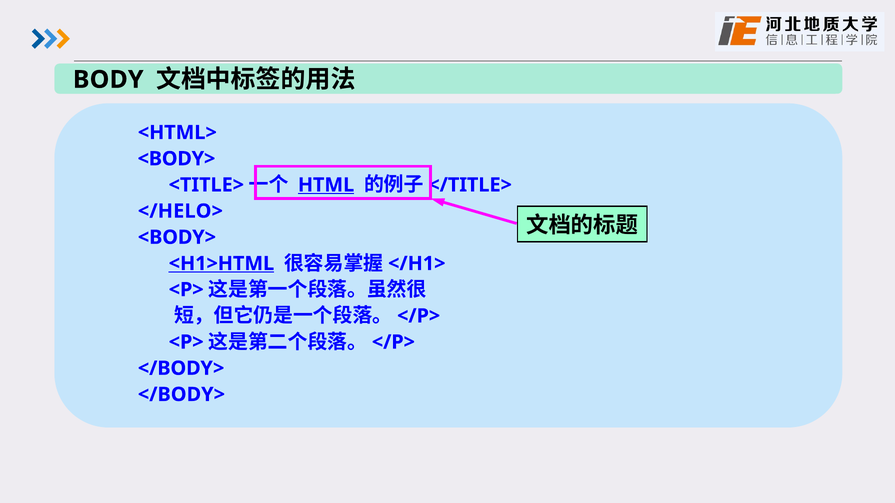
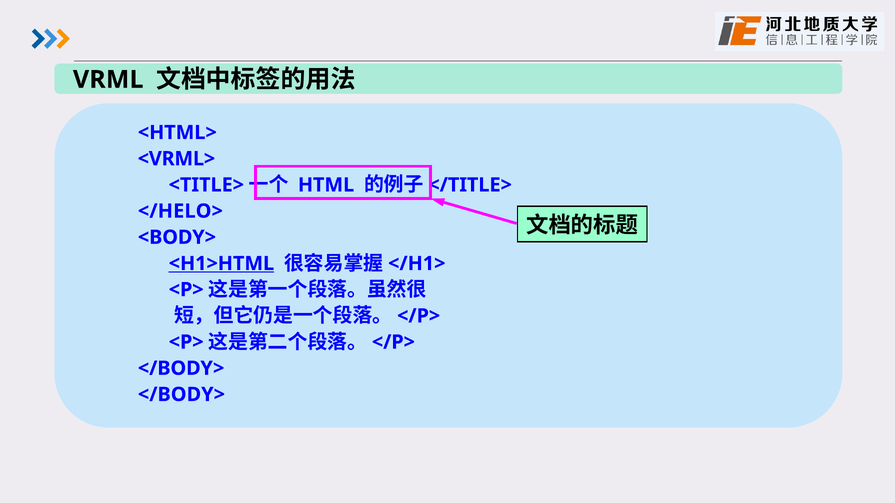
BODY: BODY -> VRML
<BODY> at (176, 159): <BODY> -> <VRML>
HTML underline: present -> none
